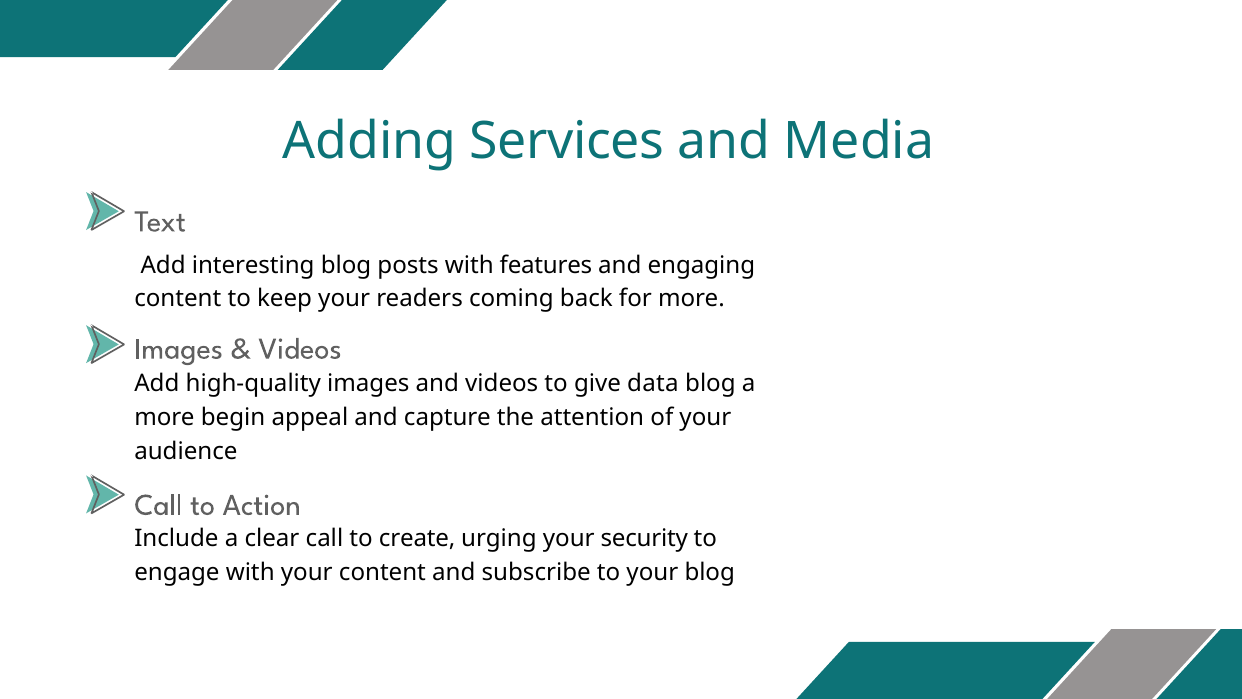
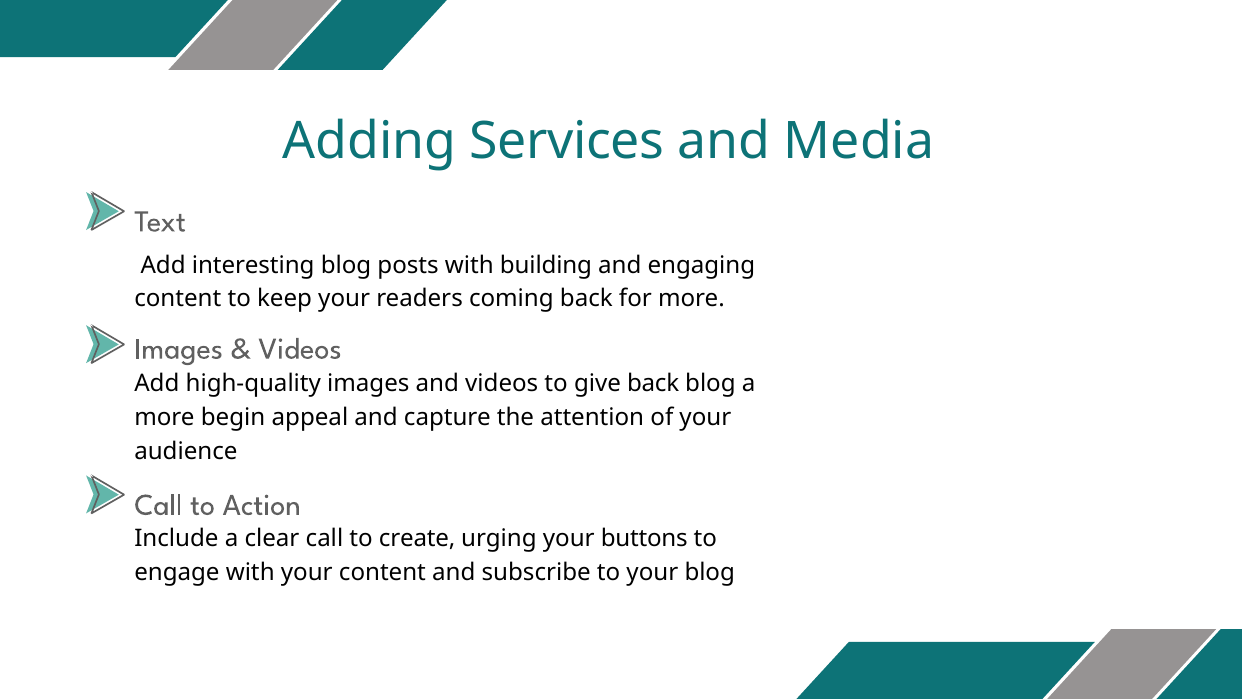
features: features -> building
give data: data -> back
security: security -> buttons
